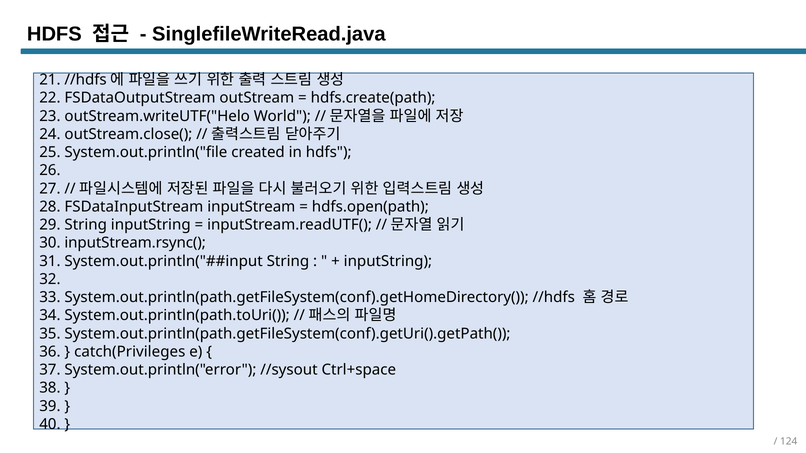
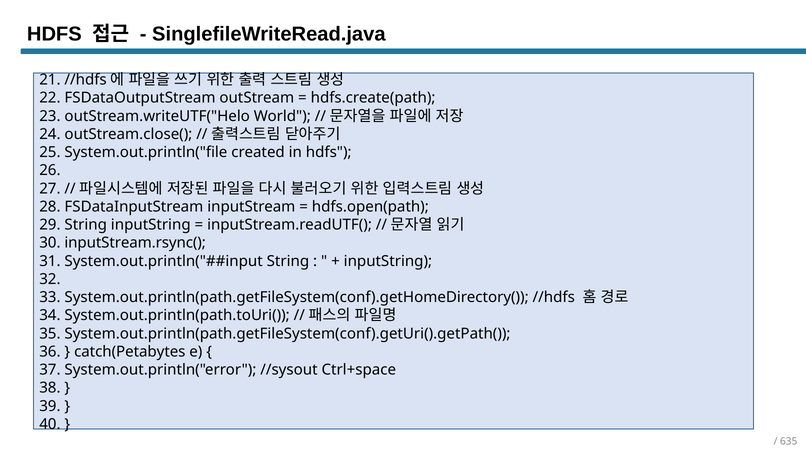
catch(Privileges: catch(Privileges -> catch(Petabytes
124: 124 -> 635
